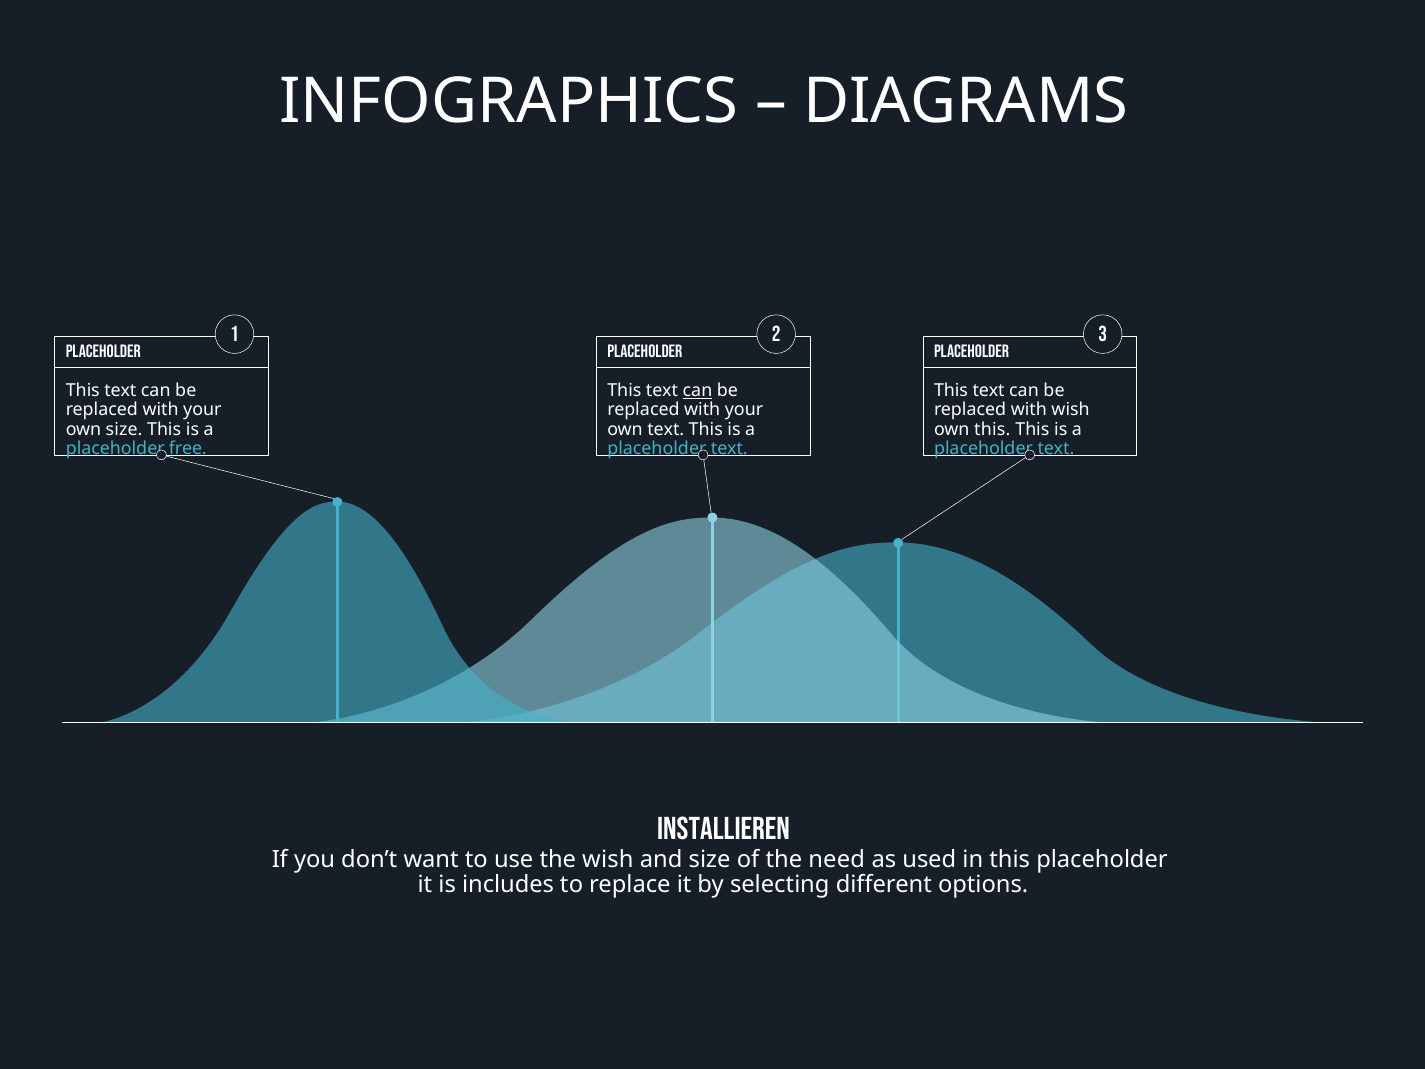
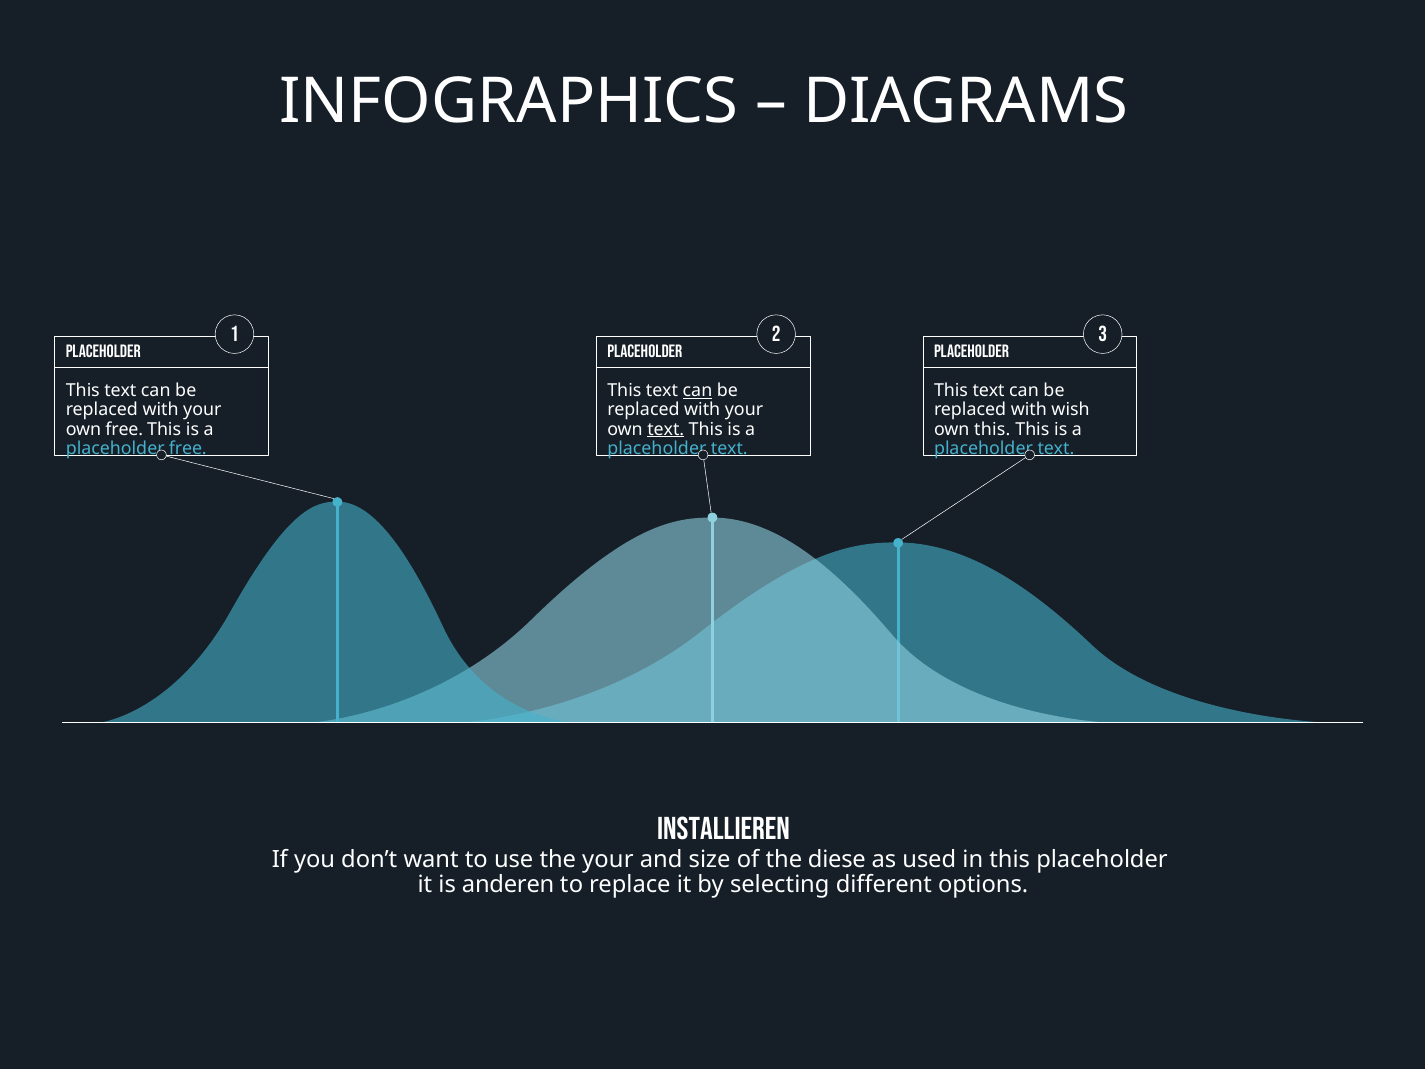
own size: size -> free
text at (666, 429) underline: none -> present
the wish: wish -> your
need: need -> diese
includes: includes -> anderen
